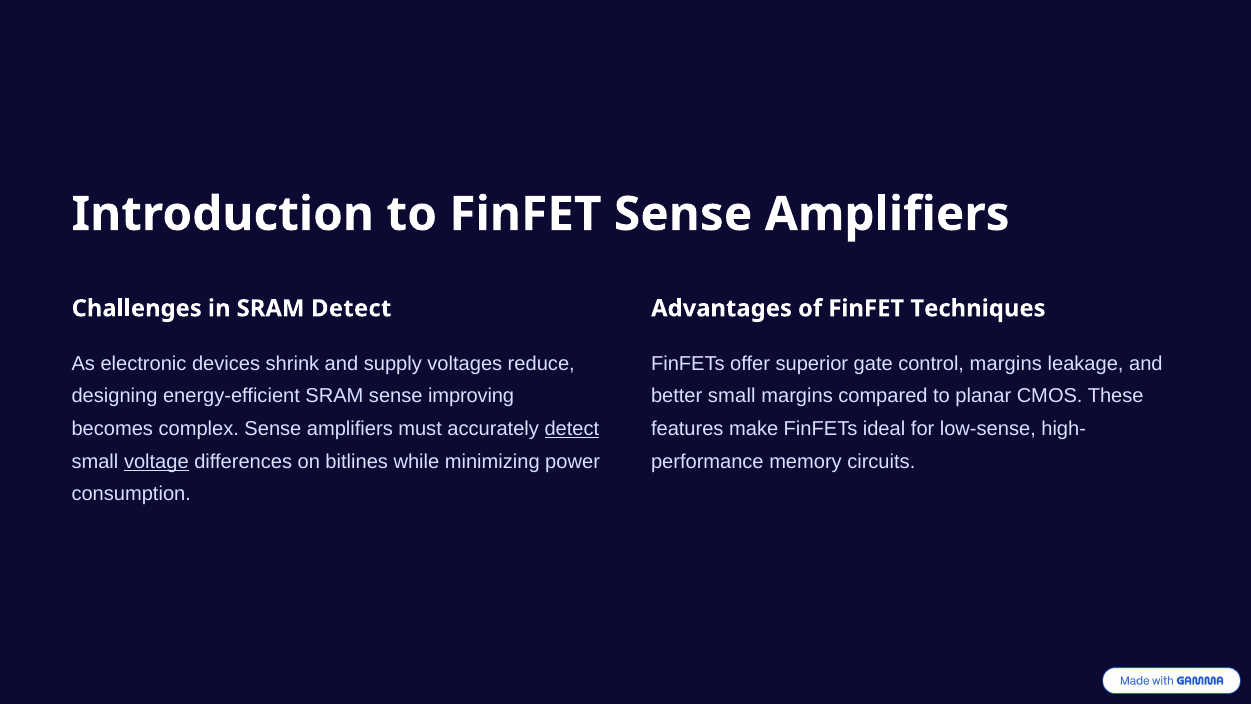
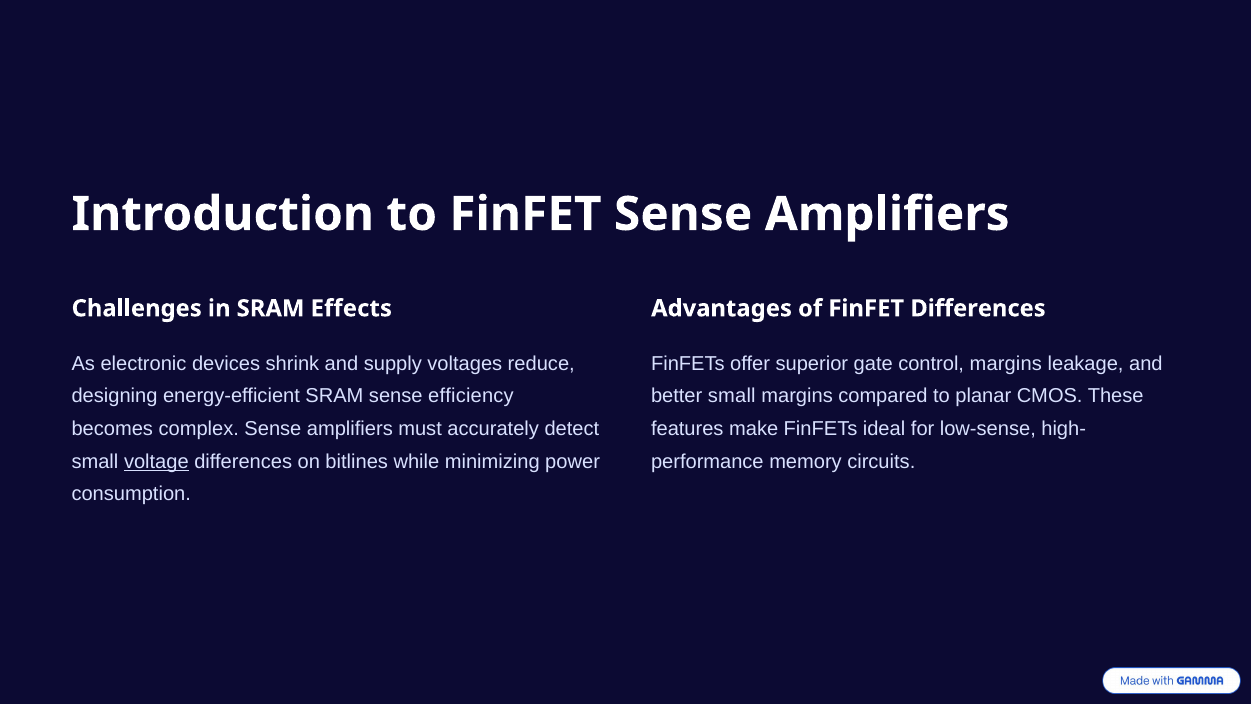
SRAM Detect: Detect -> Effects
FinFET Techniques: Techniques -> Differences
improving: improving -> efficiency
detect at (572, 429) underline: present -> none
